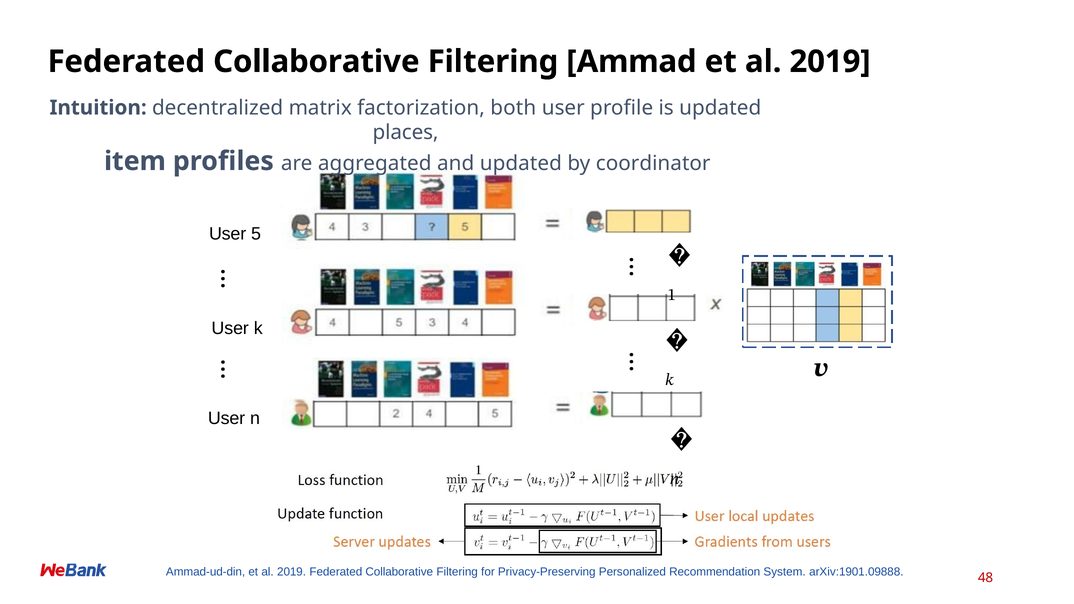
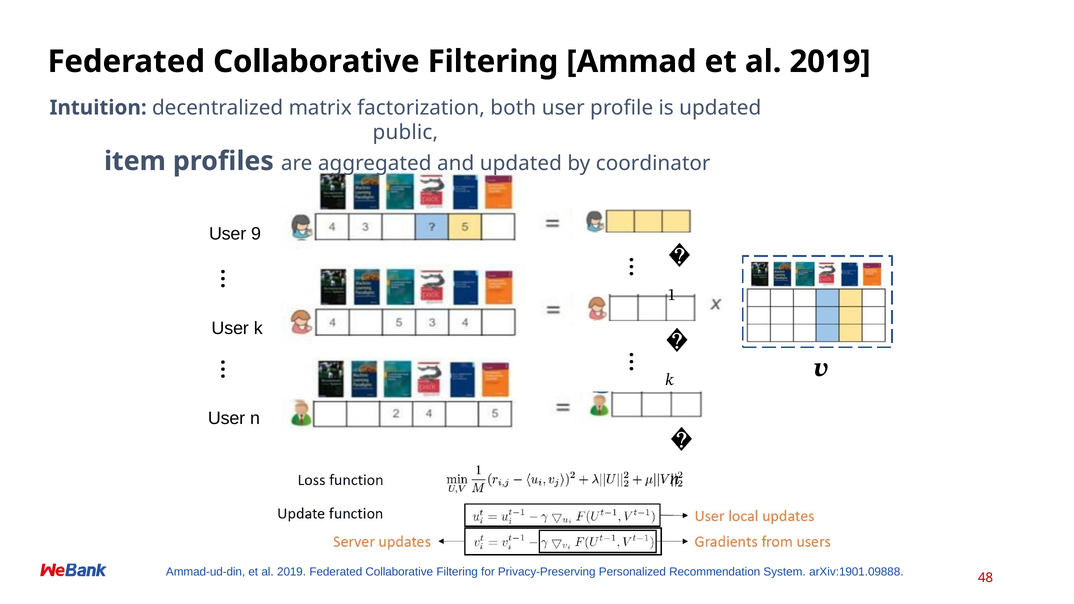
places: places -> public
5: 5 -> 9
